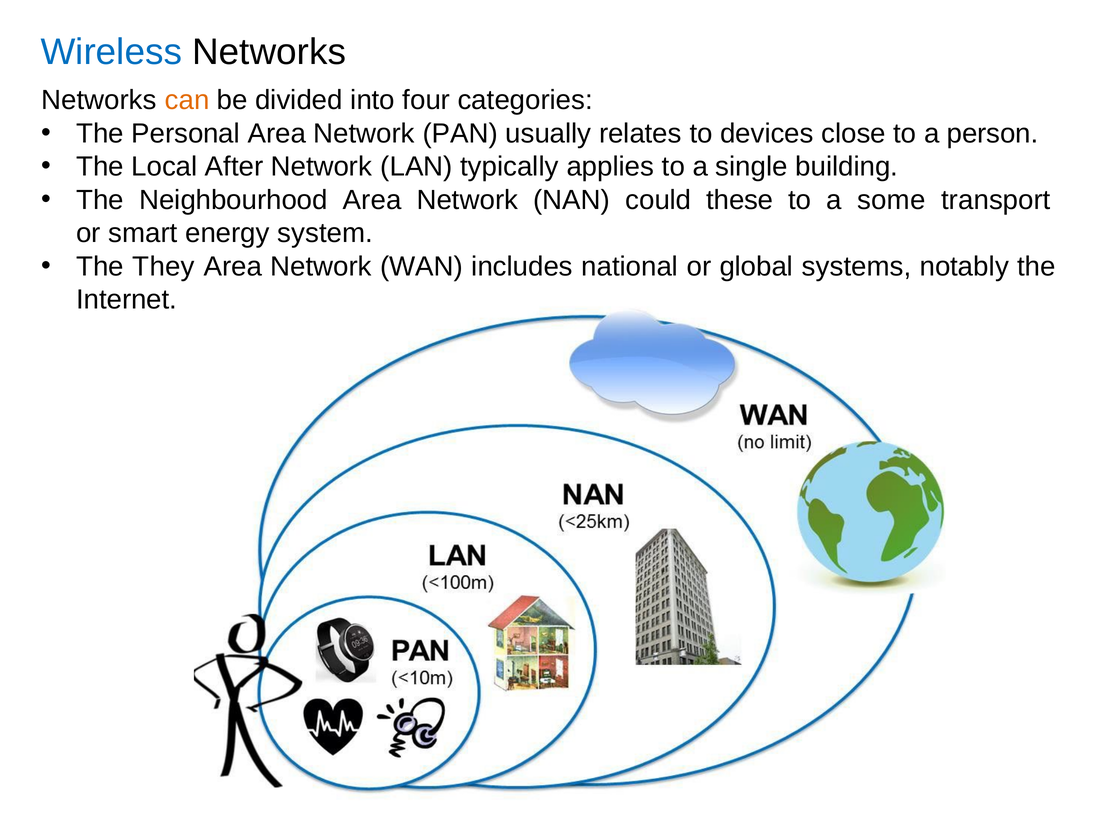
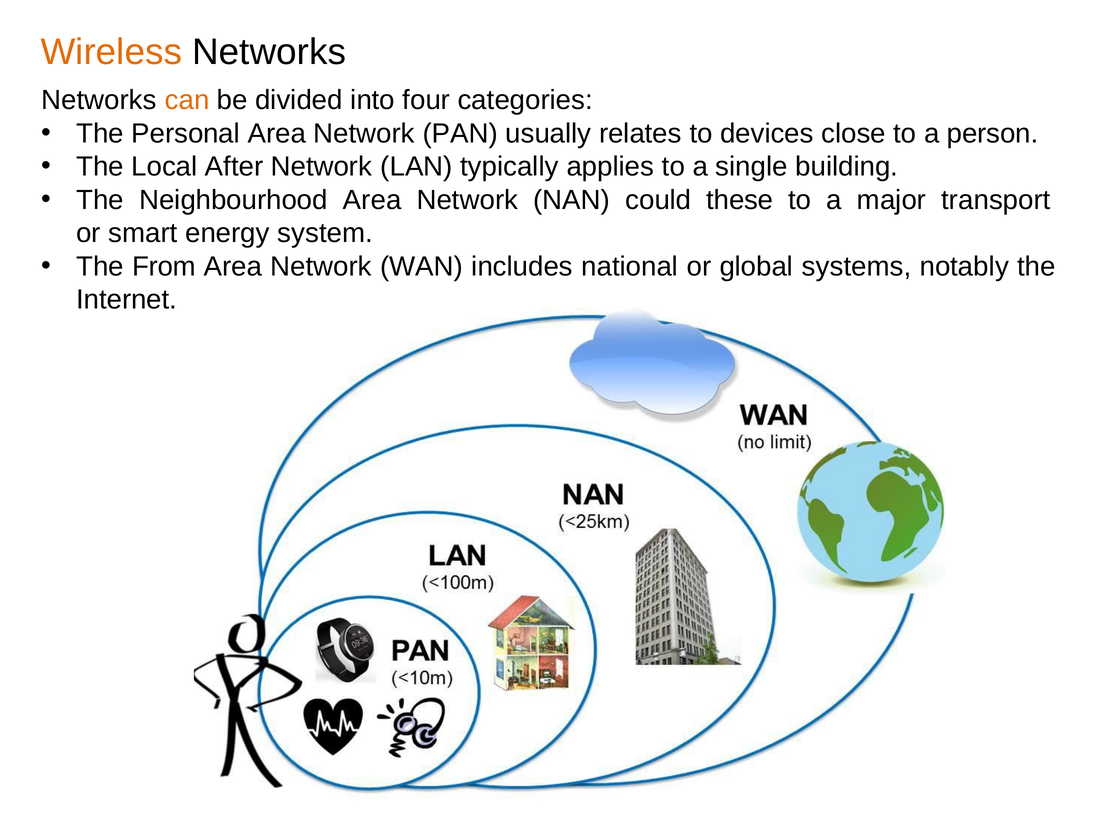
Wireless colour: blue -> orange
some: some -> major
They: They -> From
